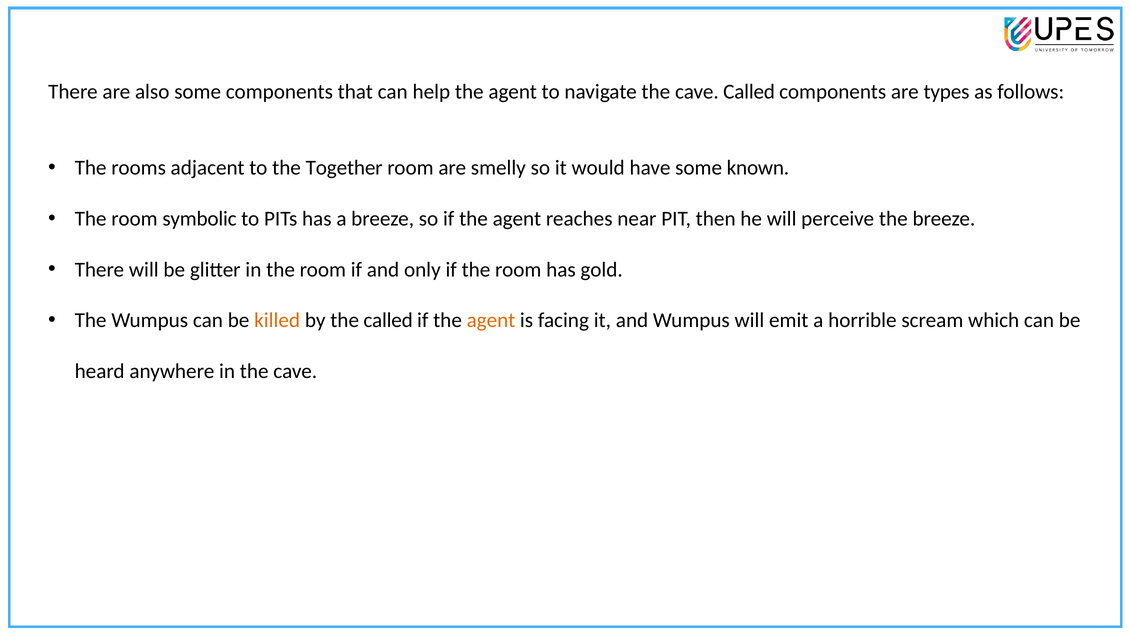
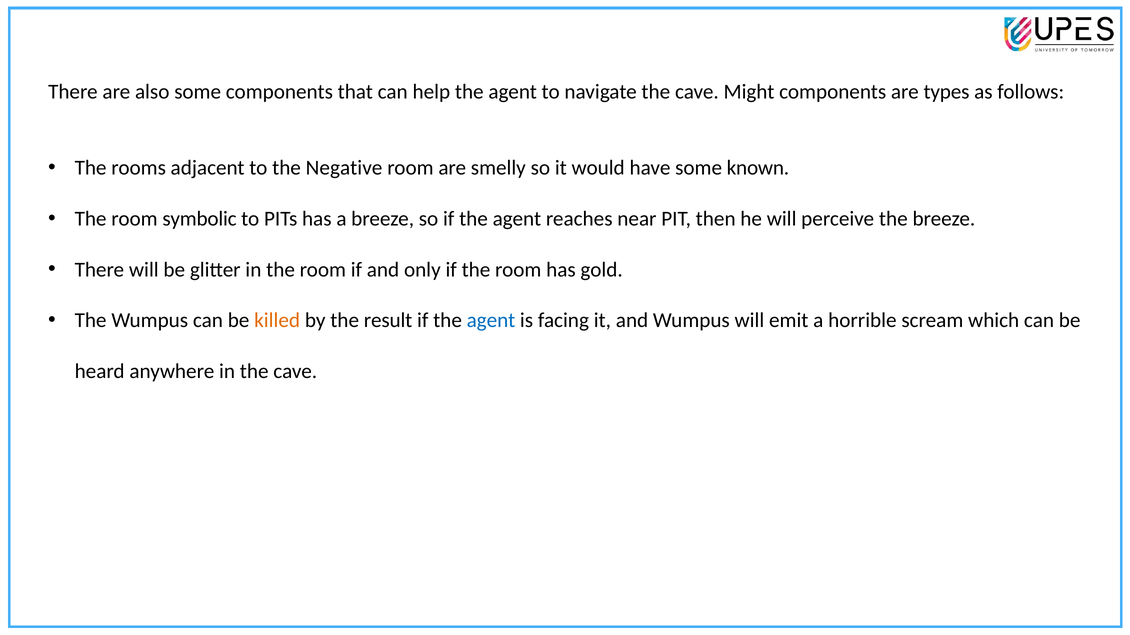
cave Called: Called -> Might
Together: Together -> Negative
the called: called -> result
agent at (491, 321) colour: orange -> blue
